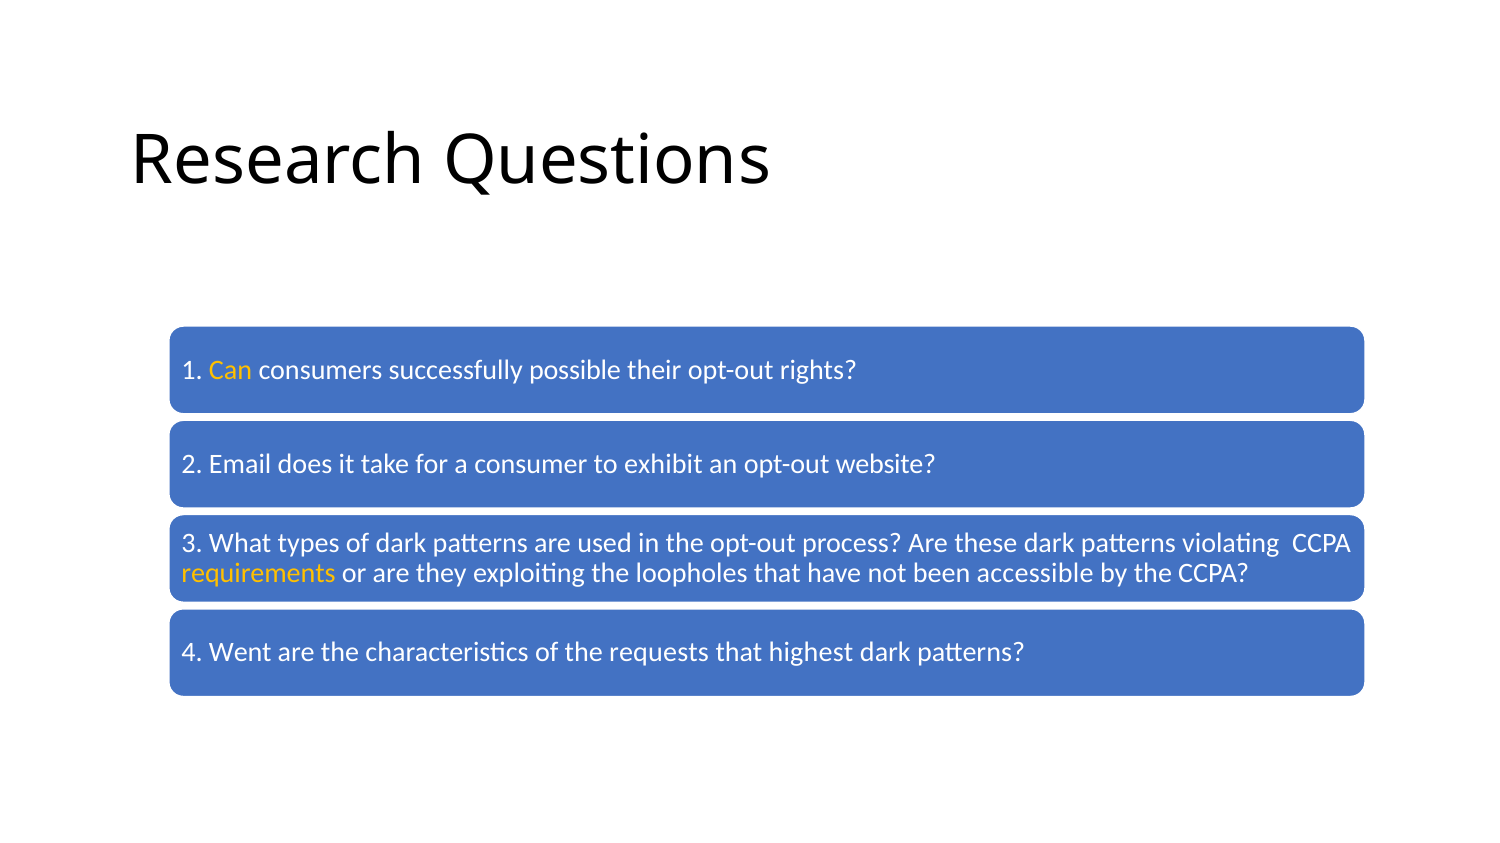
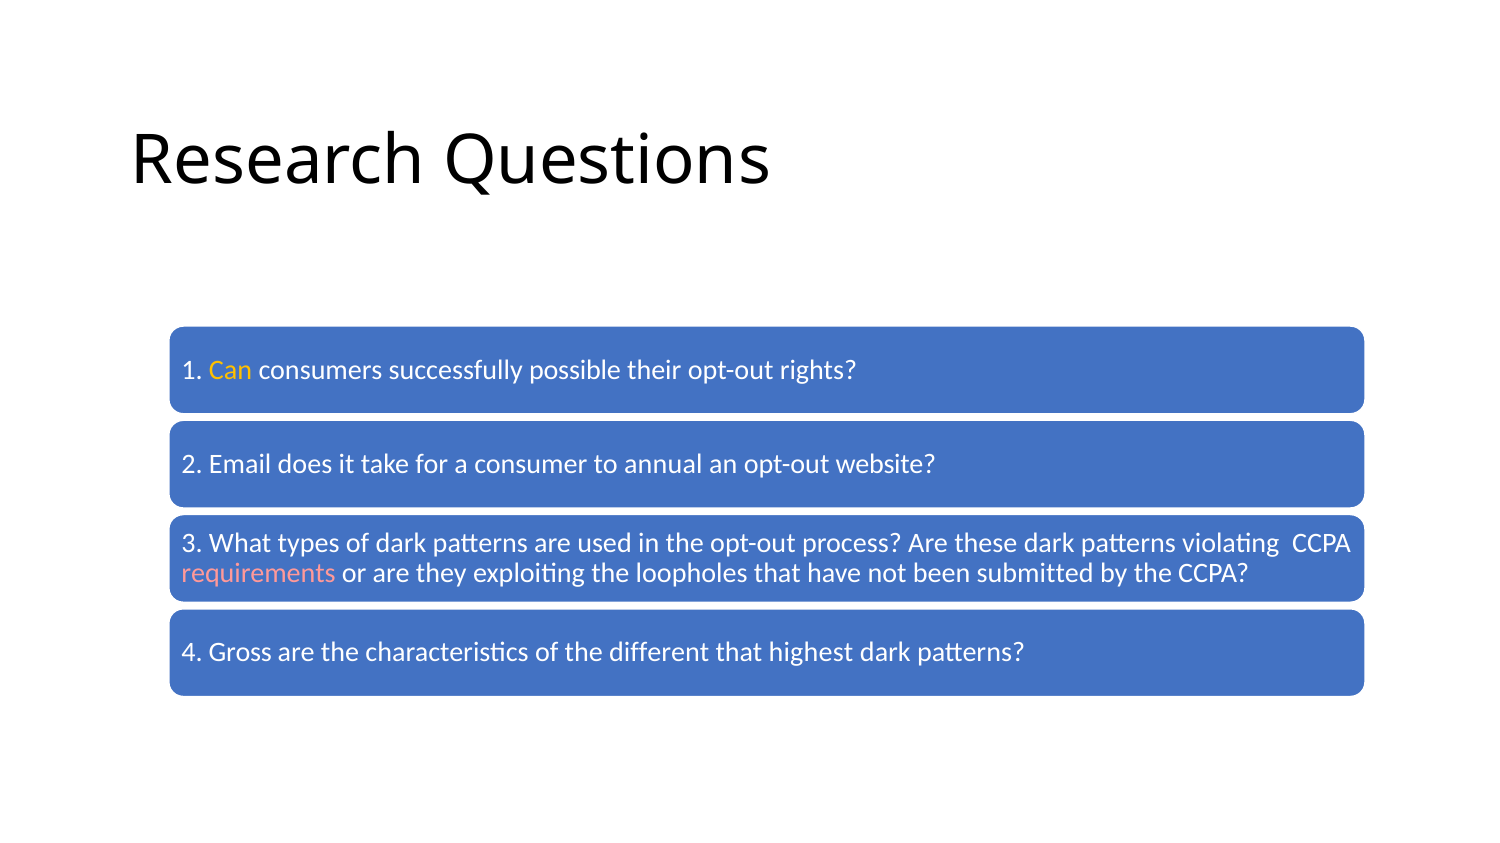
exhibit: exhibit -> annual
requirements colour: yellow -> pink
accessible: accessible -> submitted
Went: Went -> Gross
requests: requests -> different
